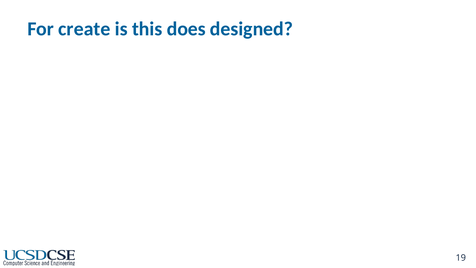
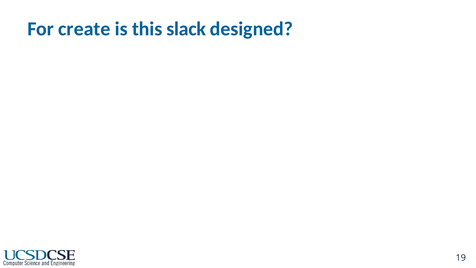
does: does -> slack
